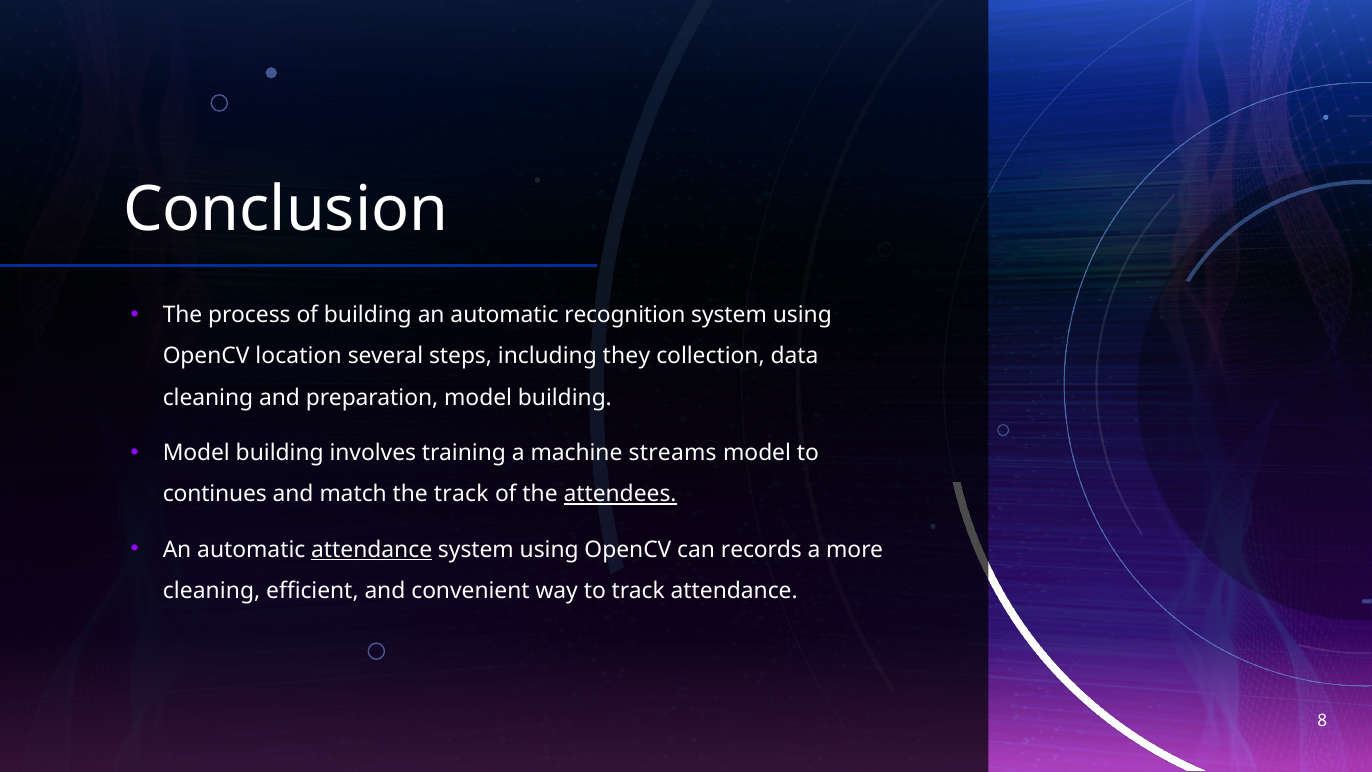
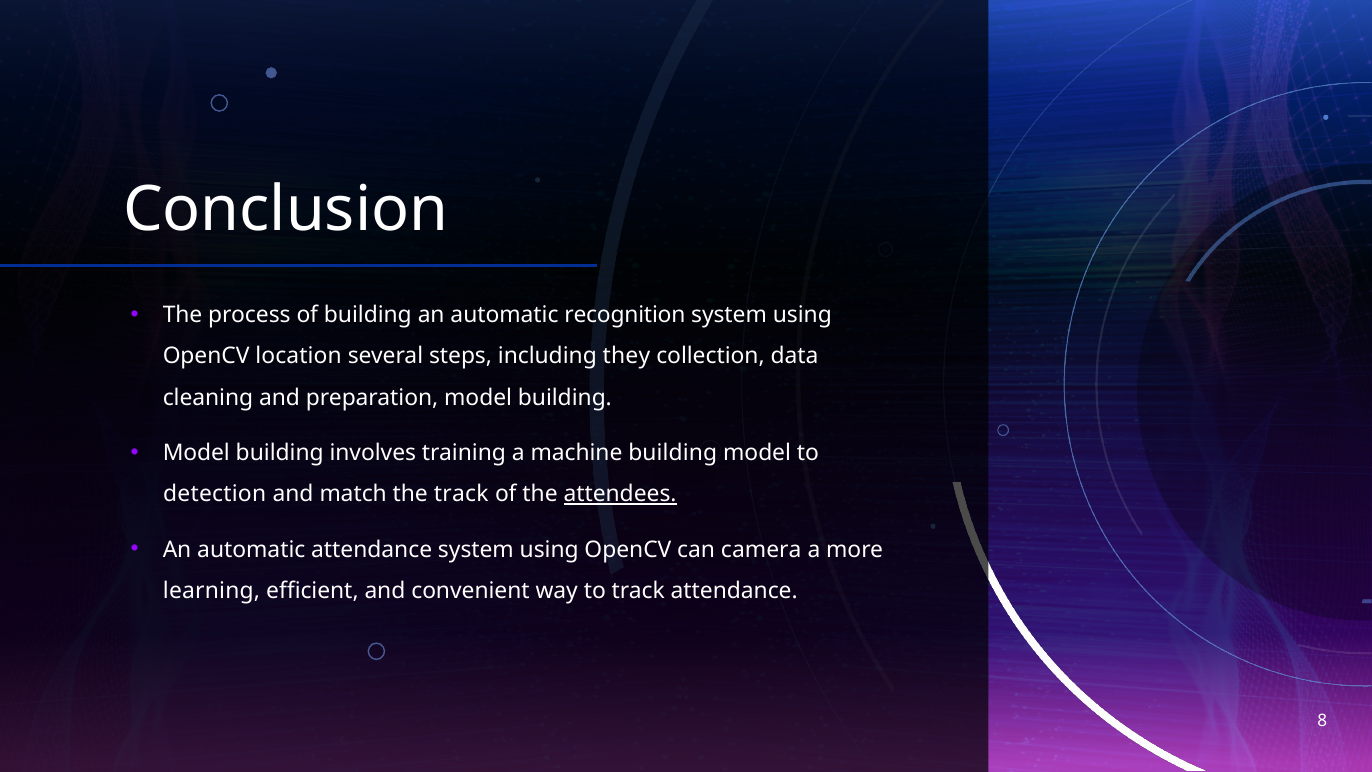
machine streams: streams -> building
continues: continues -> detection
attendance at (372, 549) underline: present -> none
records: records -> camera
cleaning at (212, 590): cleaning -> learning
